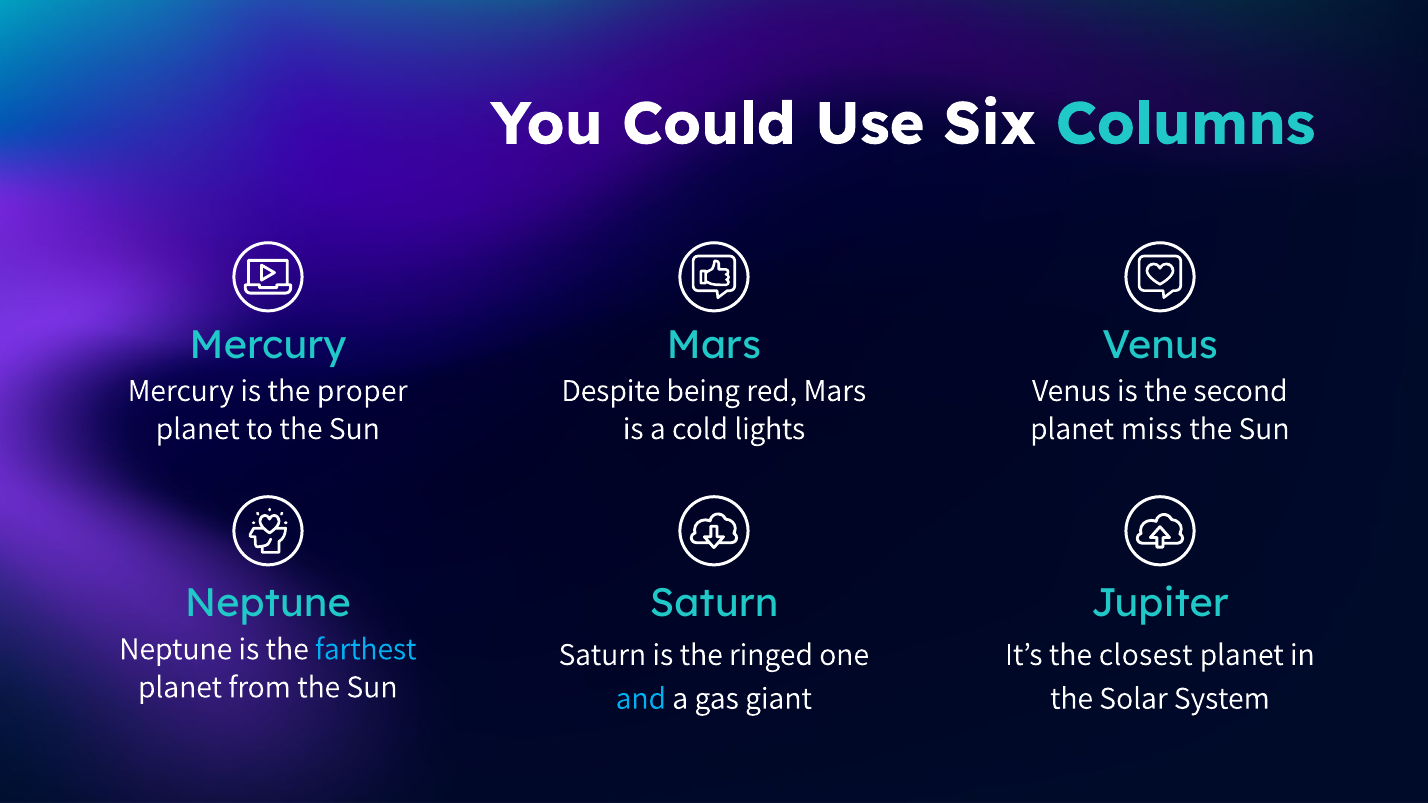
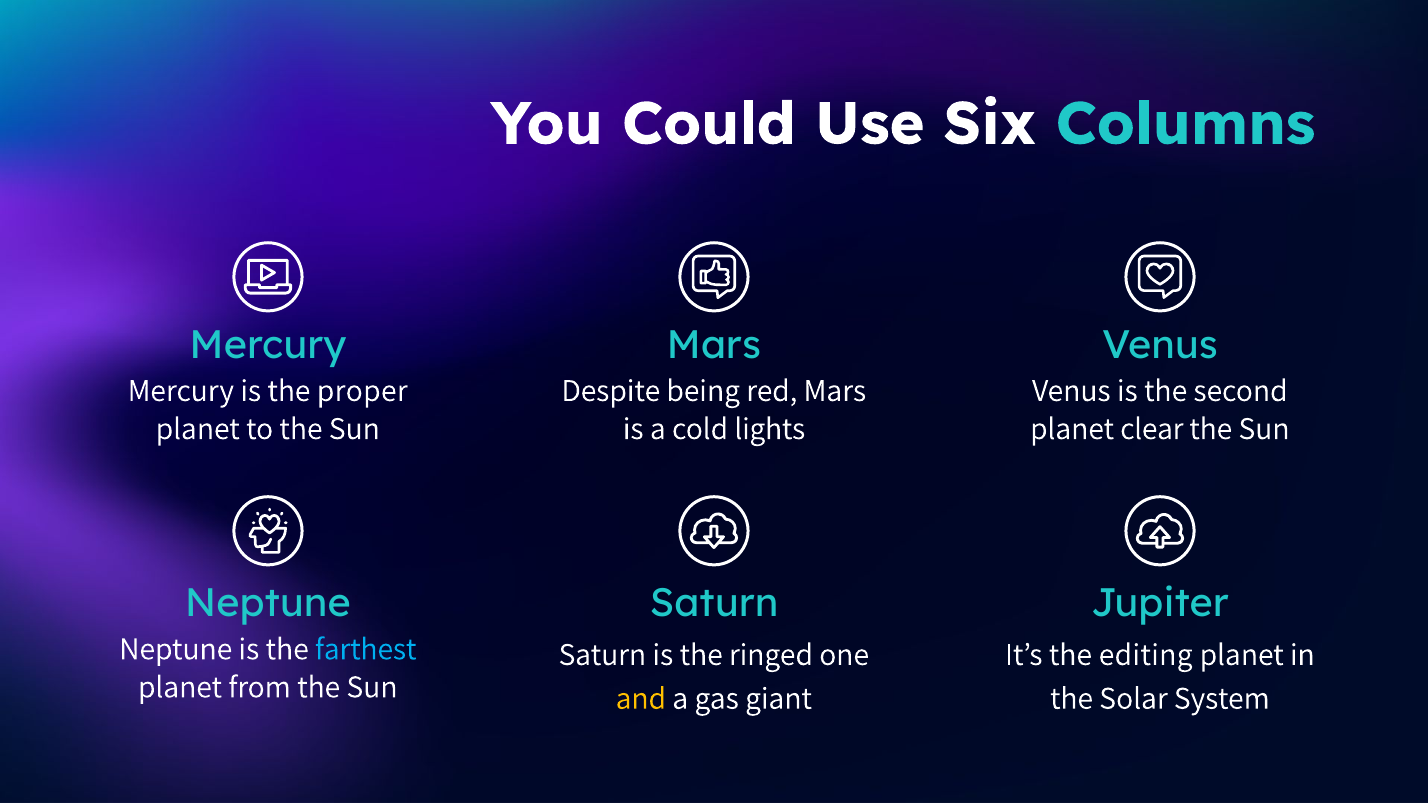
miss: miss -> clear
closest: closest -> editing
and colour: light blue -> yellow
